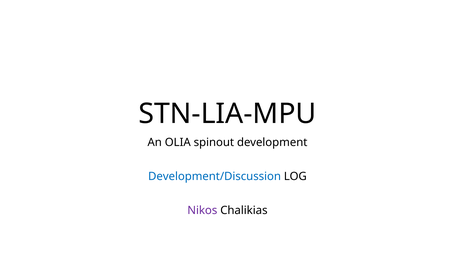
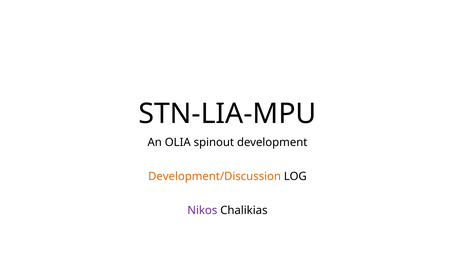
Development/Discussion colour: blue -> orange
